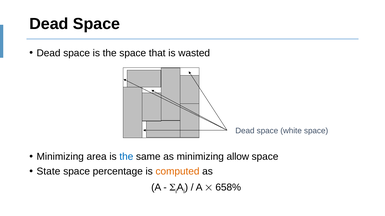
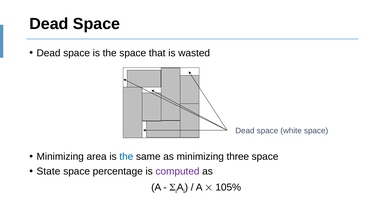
allow: allow -> three
computed colour: orange -> purple
658%: 658% -> 105%
